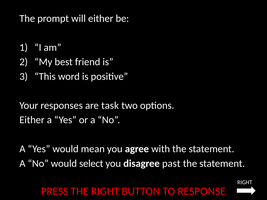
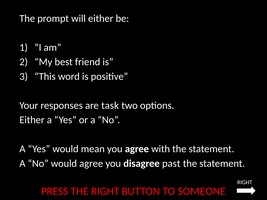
would select: select -> agree
RESPONSE: RESPONSE -> SOMEONE
